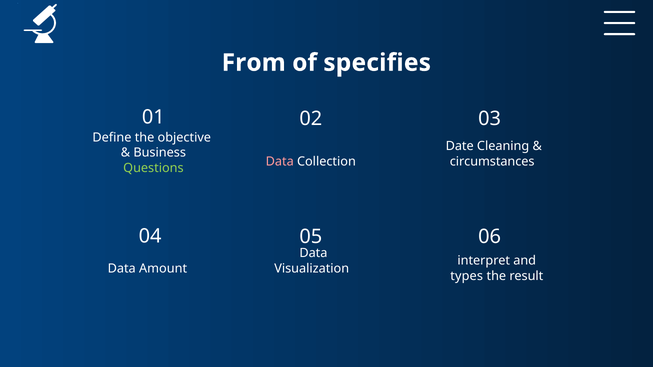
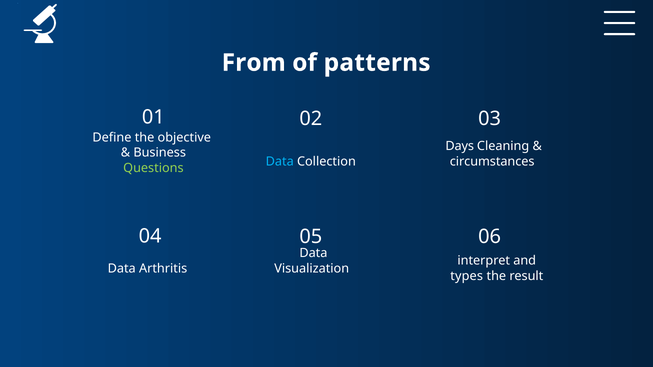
specifies: specifies -> patterns
Date: Date -> Days
Data at (280, 161) colour: pink -> light blue
Amount: Amount -> Arthritis
